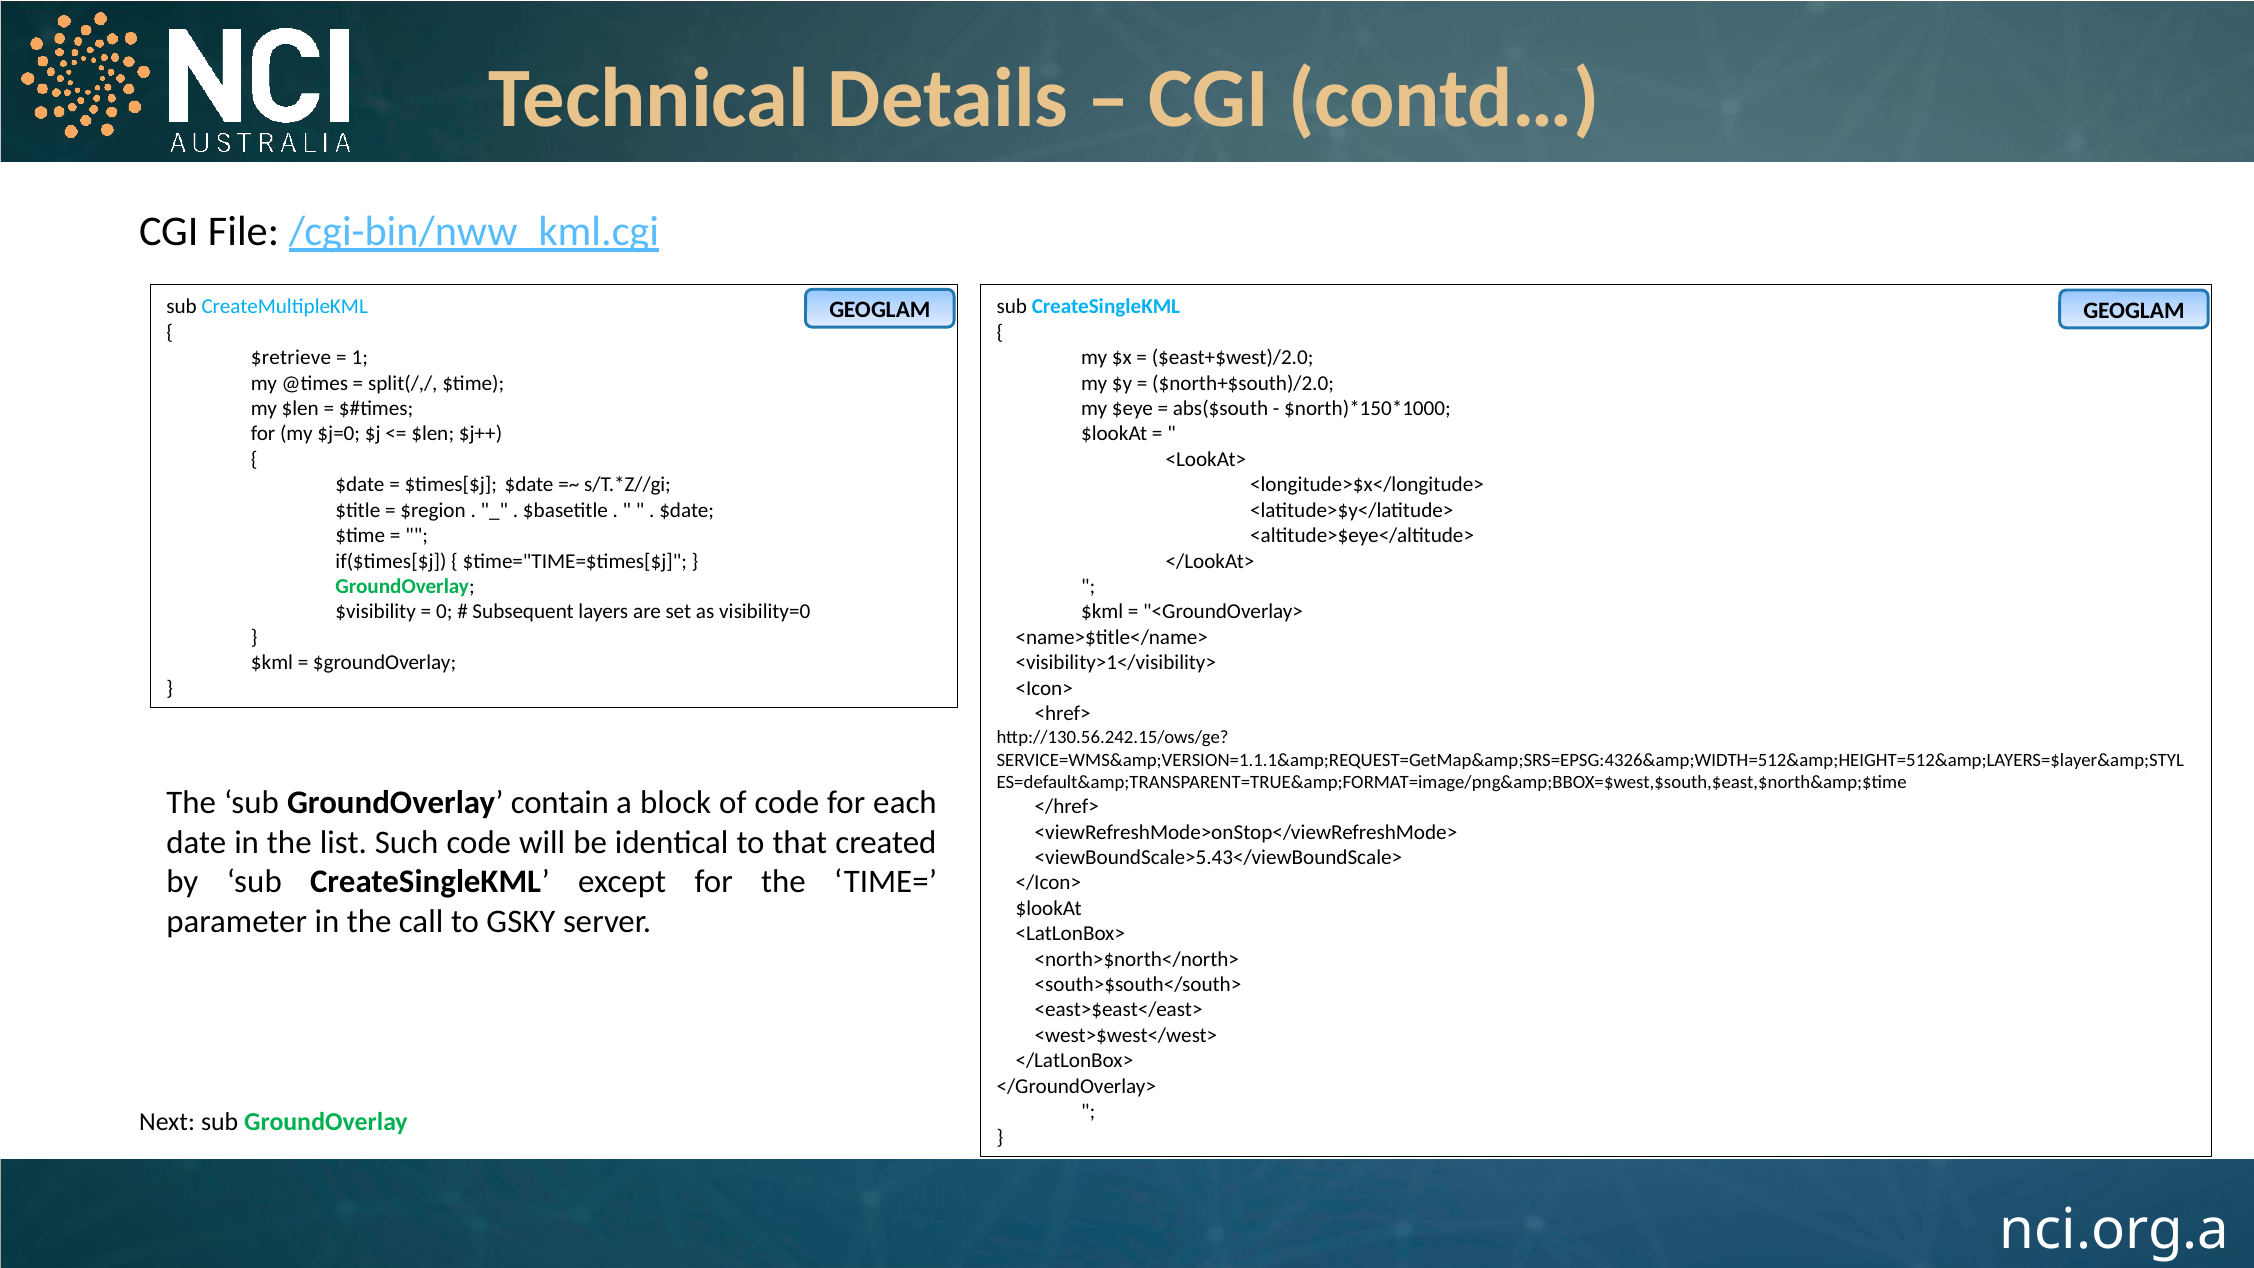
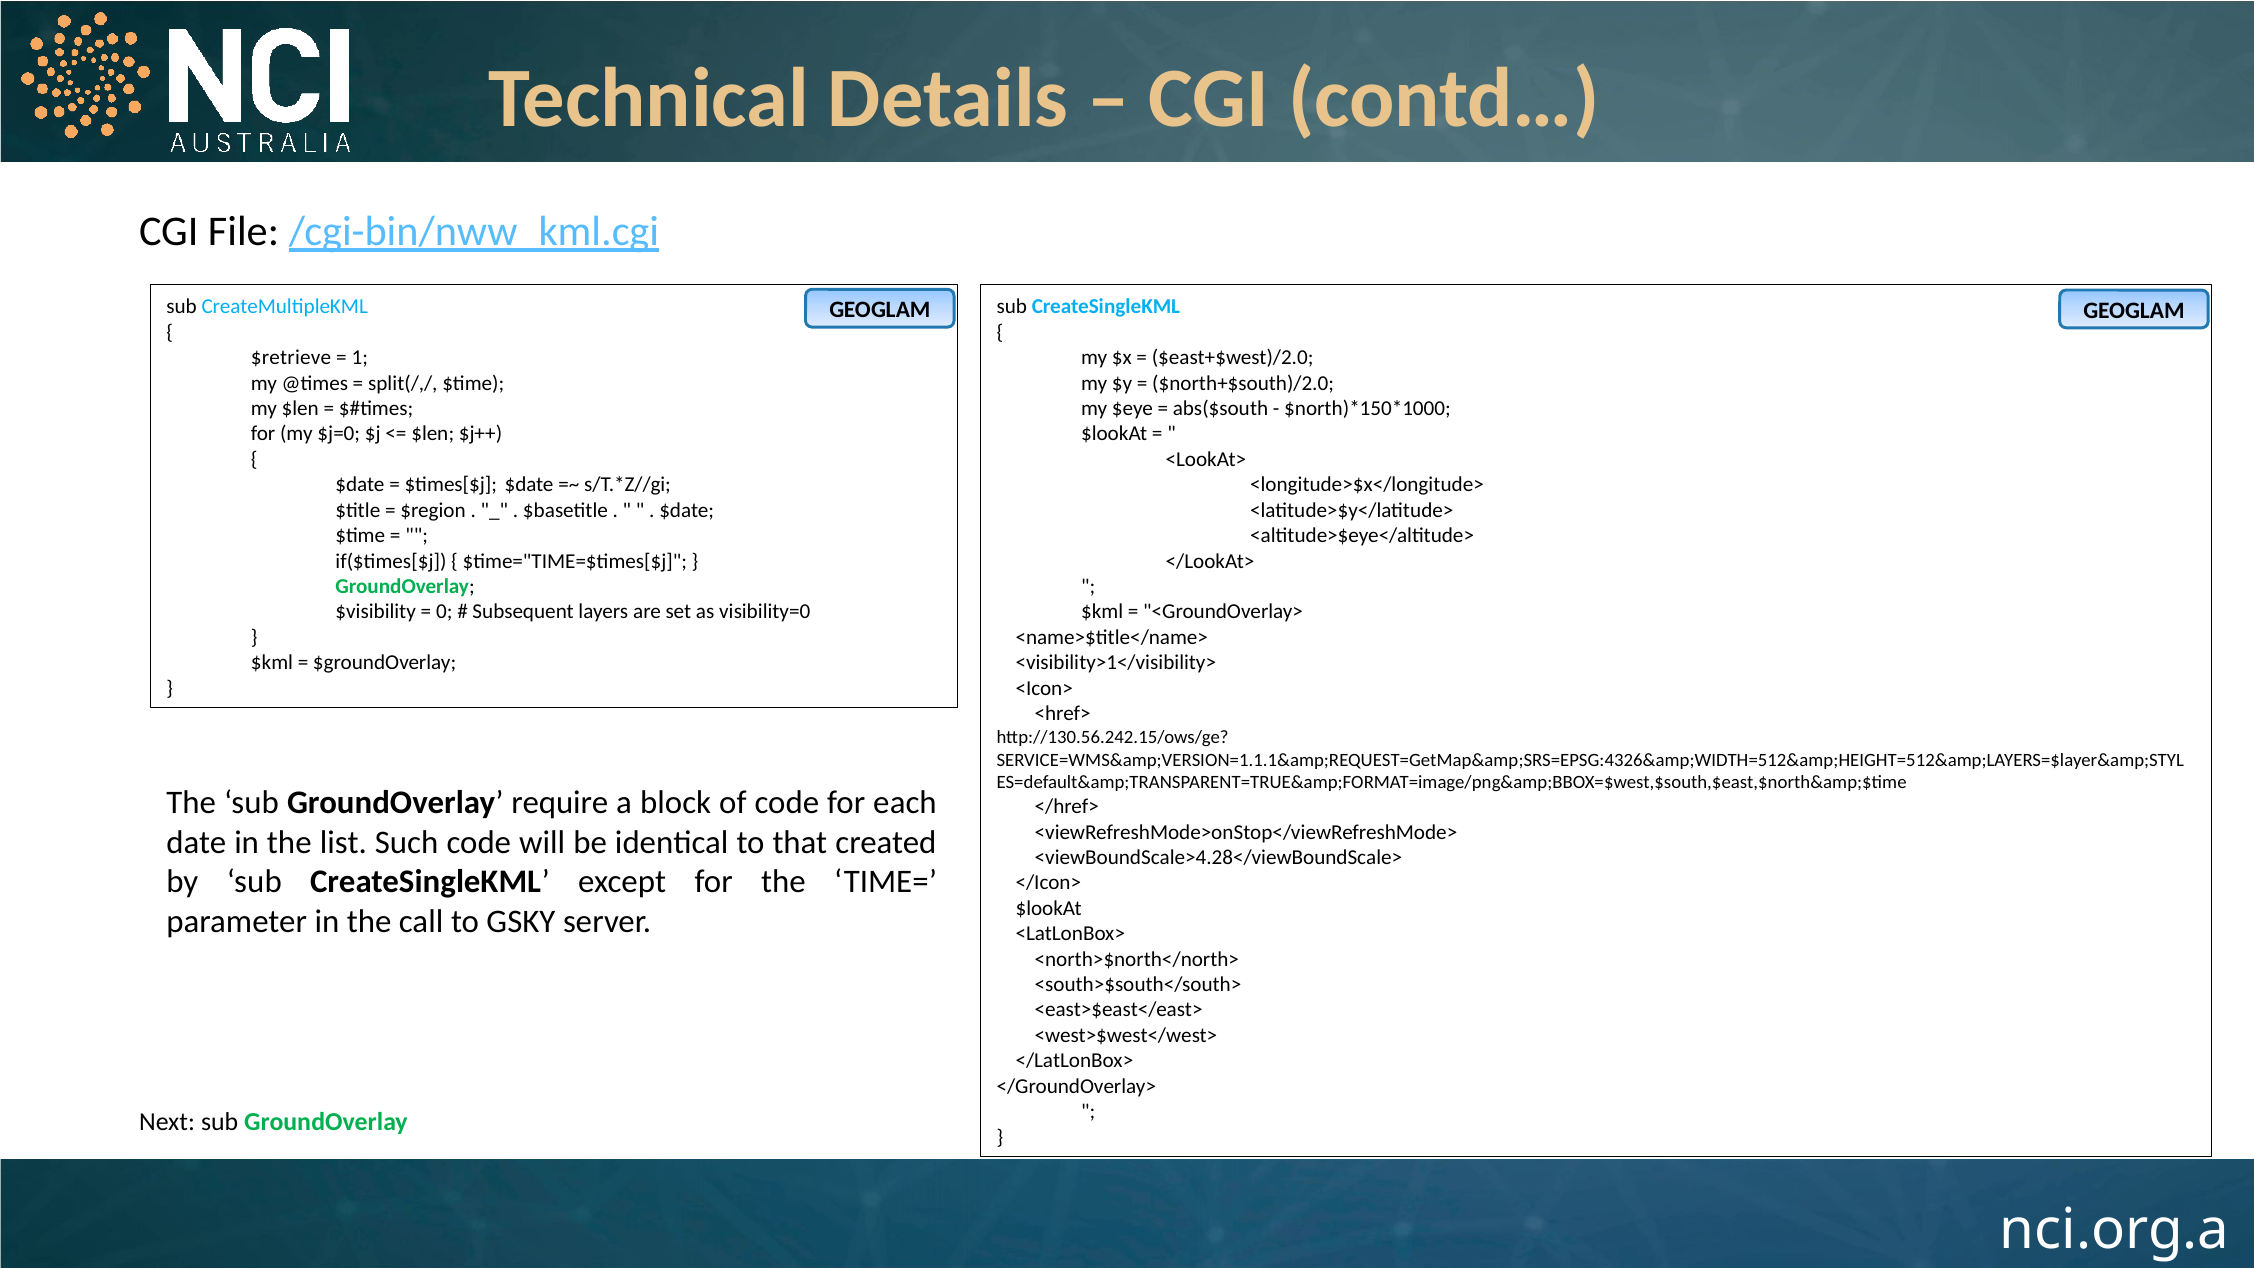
contain: contain -> require
<viewBoundScale>5.43</viewBoundScale>: <viewBoundScale>5.43</viewBoundScale> -> <viewBoundScale>4.28</viewBoundScale>
